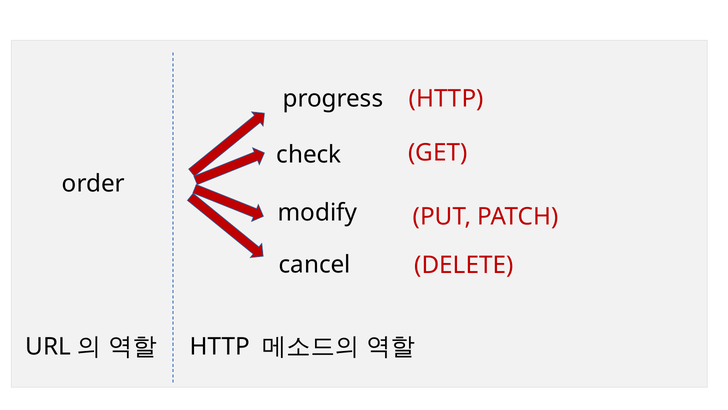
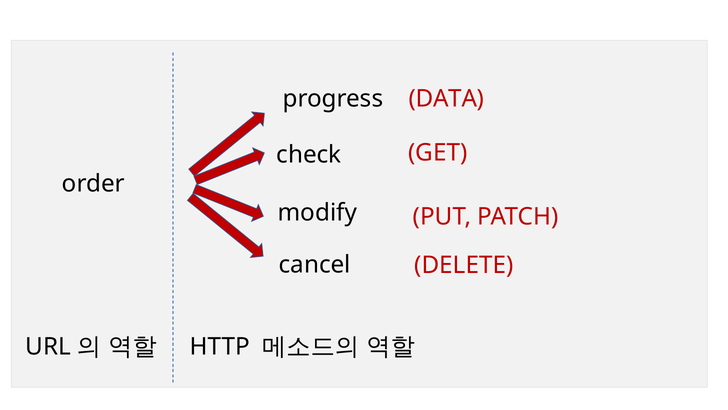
HTTP at (446, 99): HTTP -> DATA
